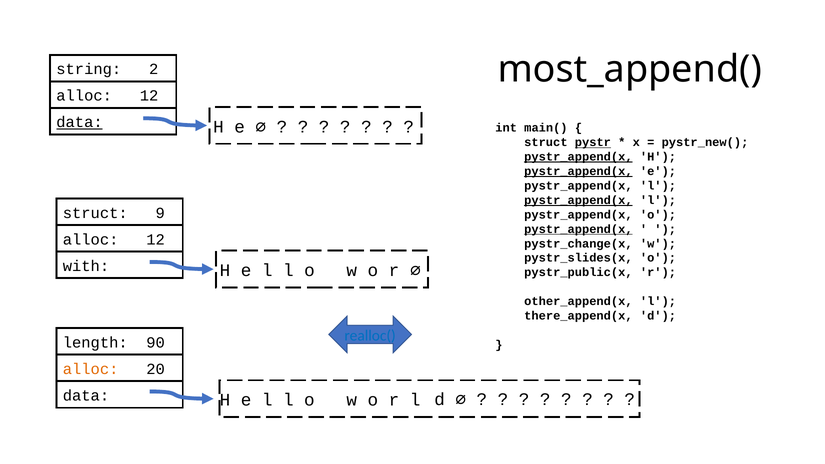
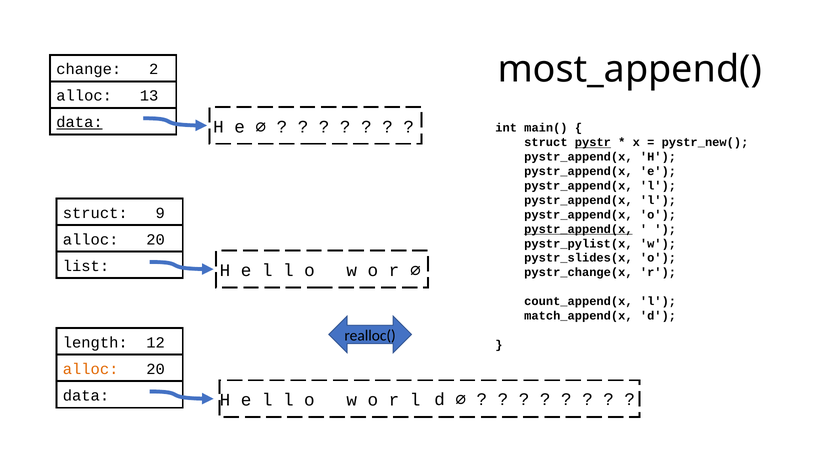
string: string -> change
12 at (149, 96): 12 -> 13
pystr_append(x at (578, 157) underline: present -> none
pystr_append(x at (578, 171) underline: present -> none
pystr_append(x at (578, 200) underline: present -> none
12 at (156, 240): 12 -> 20
pystr_change(x: pystr_change(x -> pystr_pylist(x
with: with -> list
pystr_public(x: pystr_public(x -> pystr_change(x
other_append(x: other_append(x -> count_append(x
there_append(x: there_append(x -> match_append(x
realloc( colour: blue -> black
90: 90 -> 12
